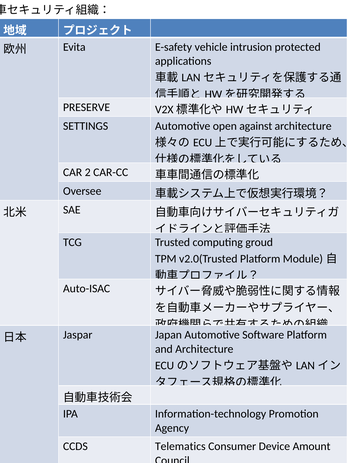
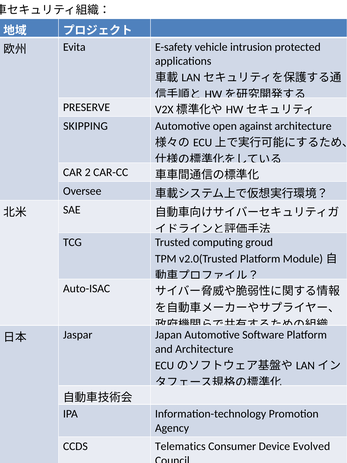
SETTINGS: SETTINGS -> SKIPPING
Amount: Amount -> Evolved
